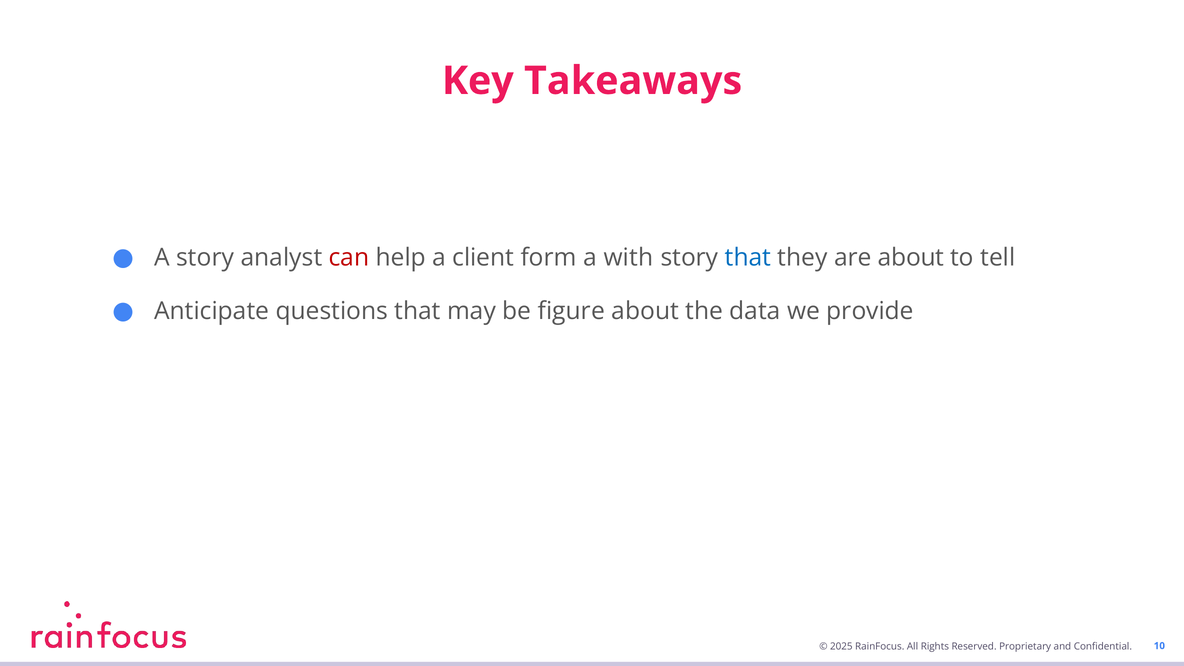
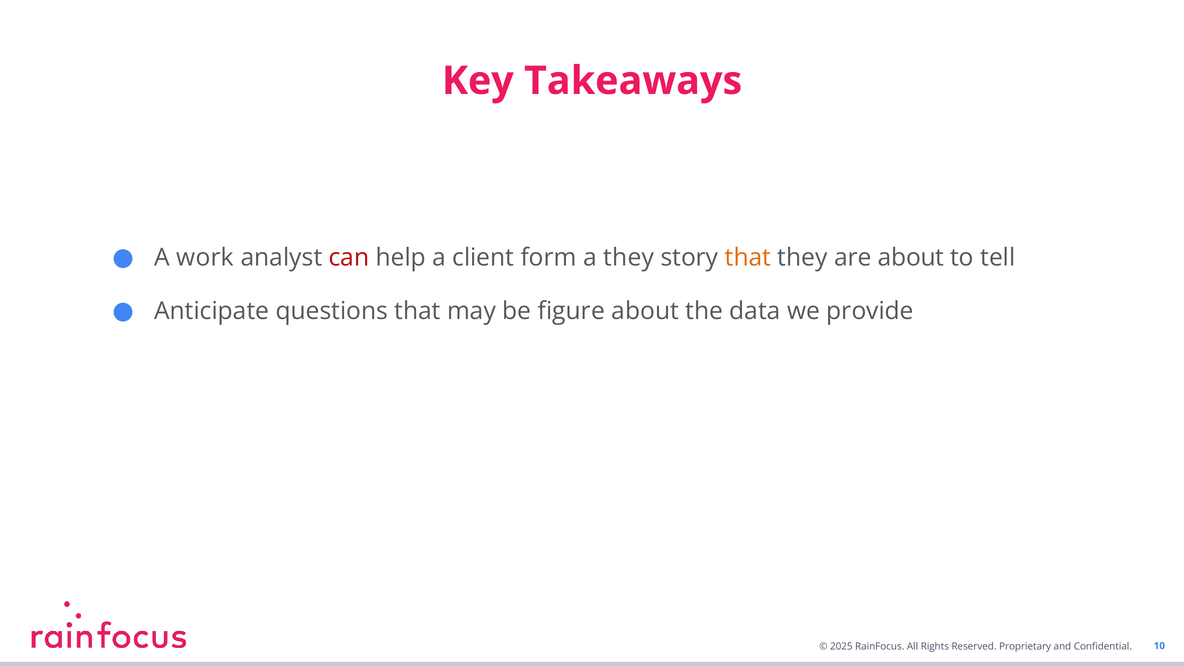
A story: story -> work
a with: with -> they
that at (748, 258) colour: blue -> orange
